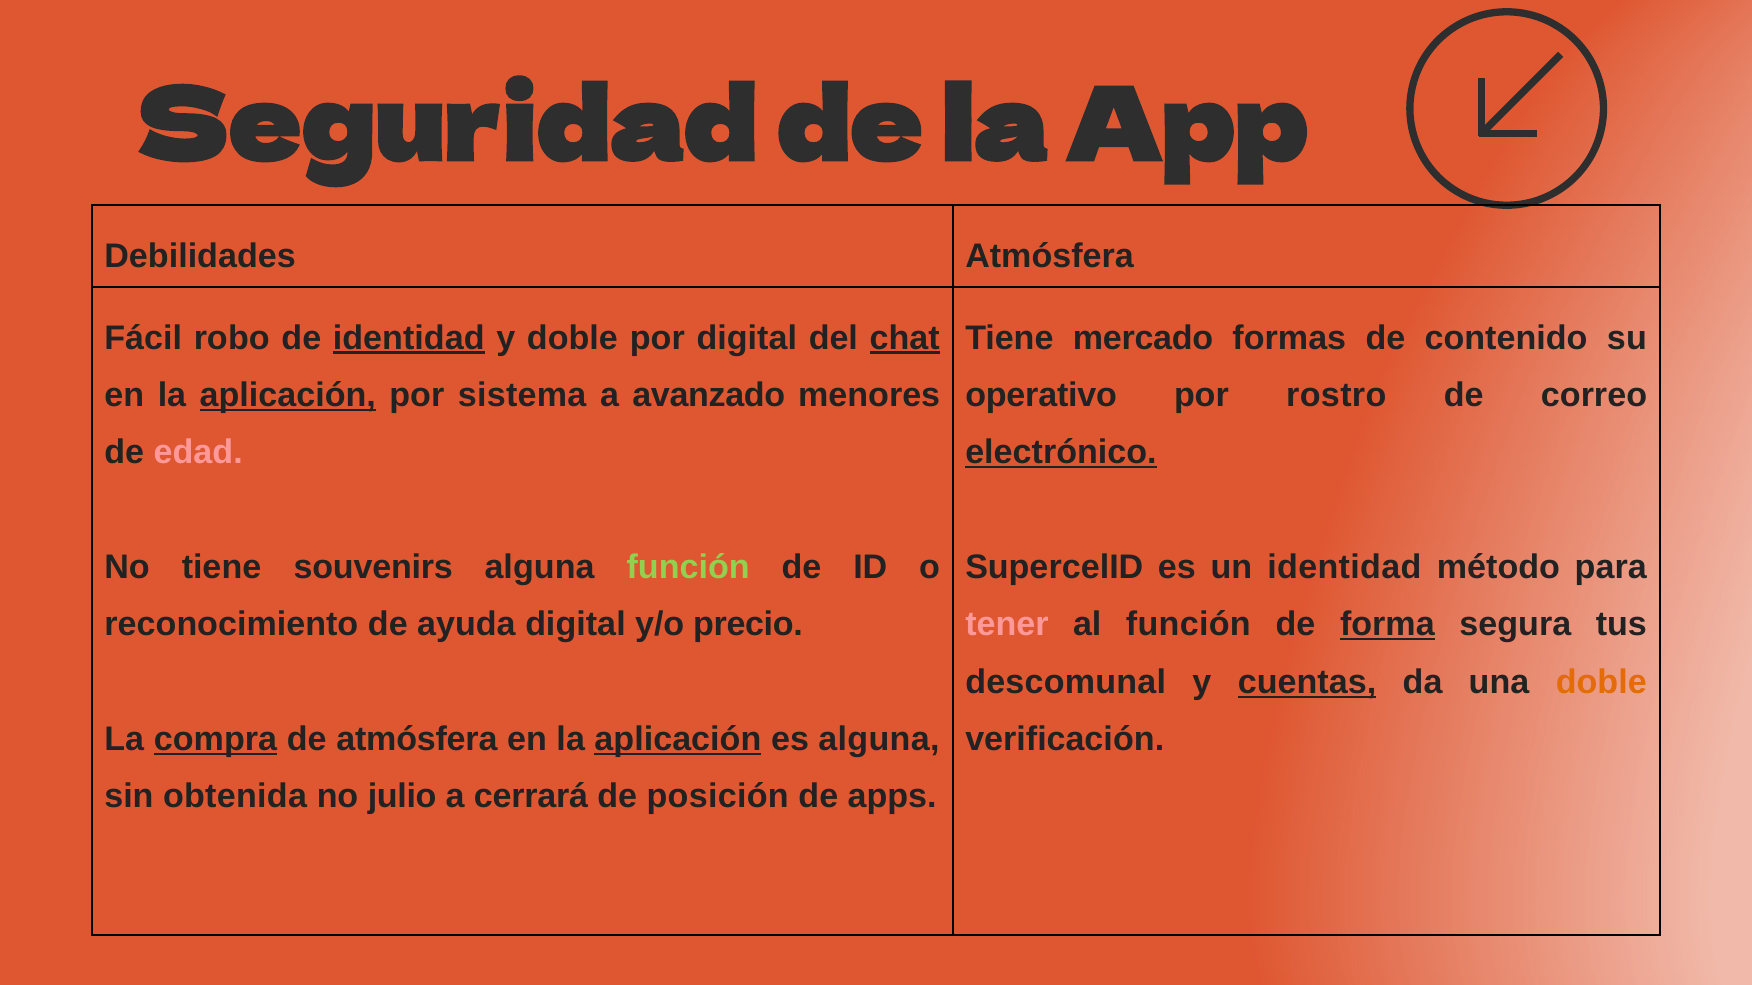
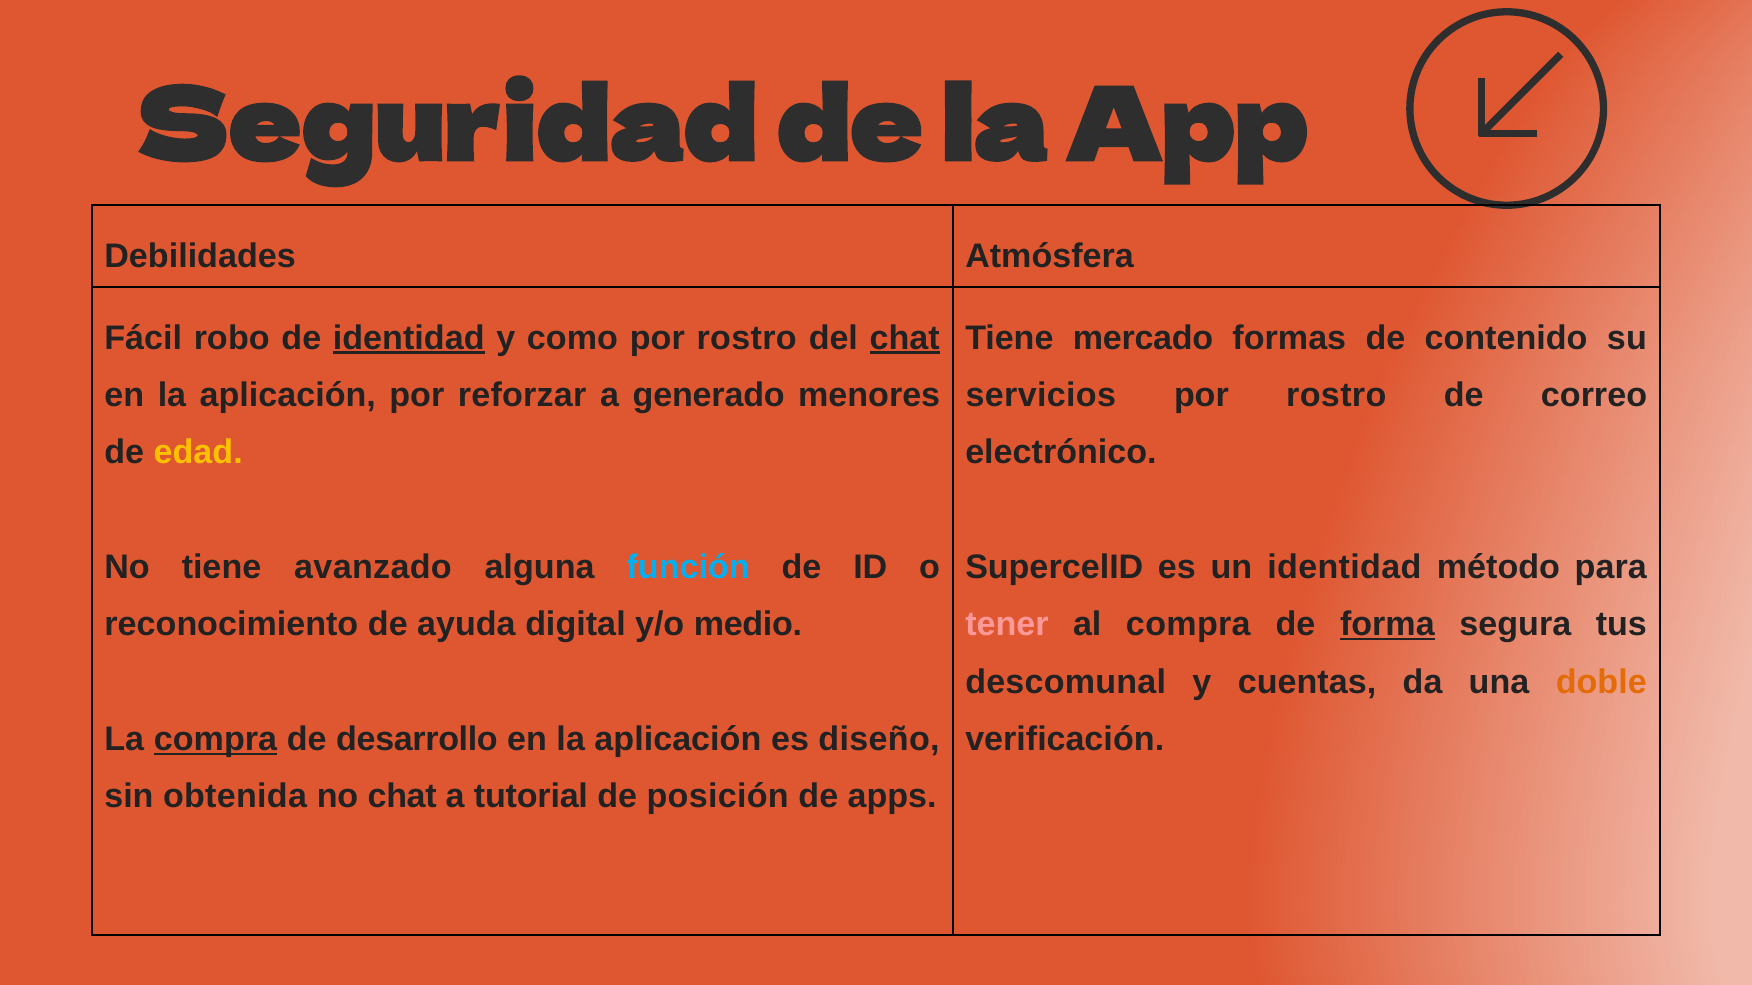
y doble: doble -> como
digital at (747, 338): digital -> rostro
aplicación at (288, 395) underline: present -> none
sistema: sistema -> reforzar
avanzado: avanzado -> generado
operativo: operativo -> servicios
edad colour: pink -> yellow
electrónico underline: present -> none
souvenirs: souvenirs -> avanzado
función at (688, 568) colour: light green -> light blue
precio: precio -> medio
al función: función -> compra
cuentas underline: present -> none
de atmósfera: atmósfera -> desarrollo
aplicación at (678, 740) underline: present -> none
es alguna: alguna -> diseño
no julio: julio -> chat
cerrará: cerrará -> tutorial
